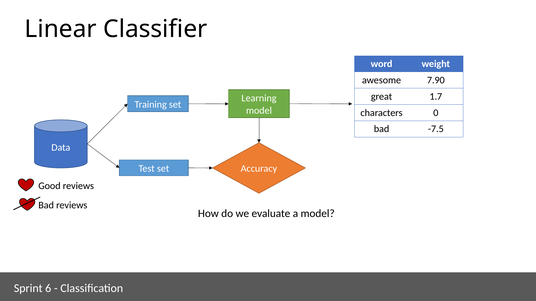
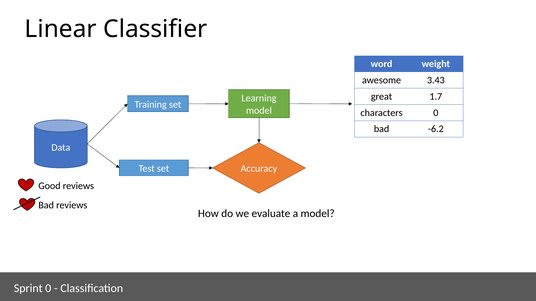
7.90: 7.90 -> 3.43
-7.5: -7.5 -> -6.2
Sprint 6: 6 -> 0
